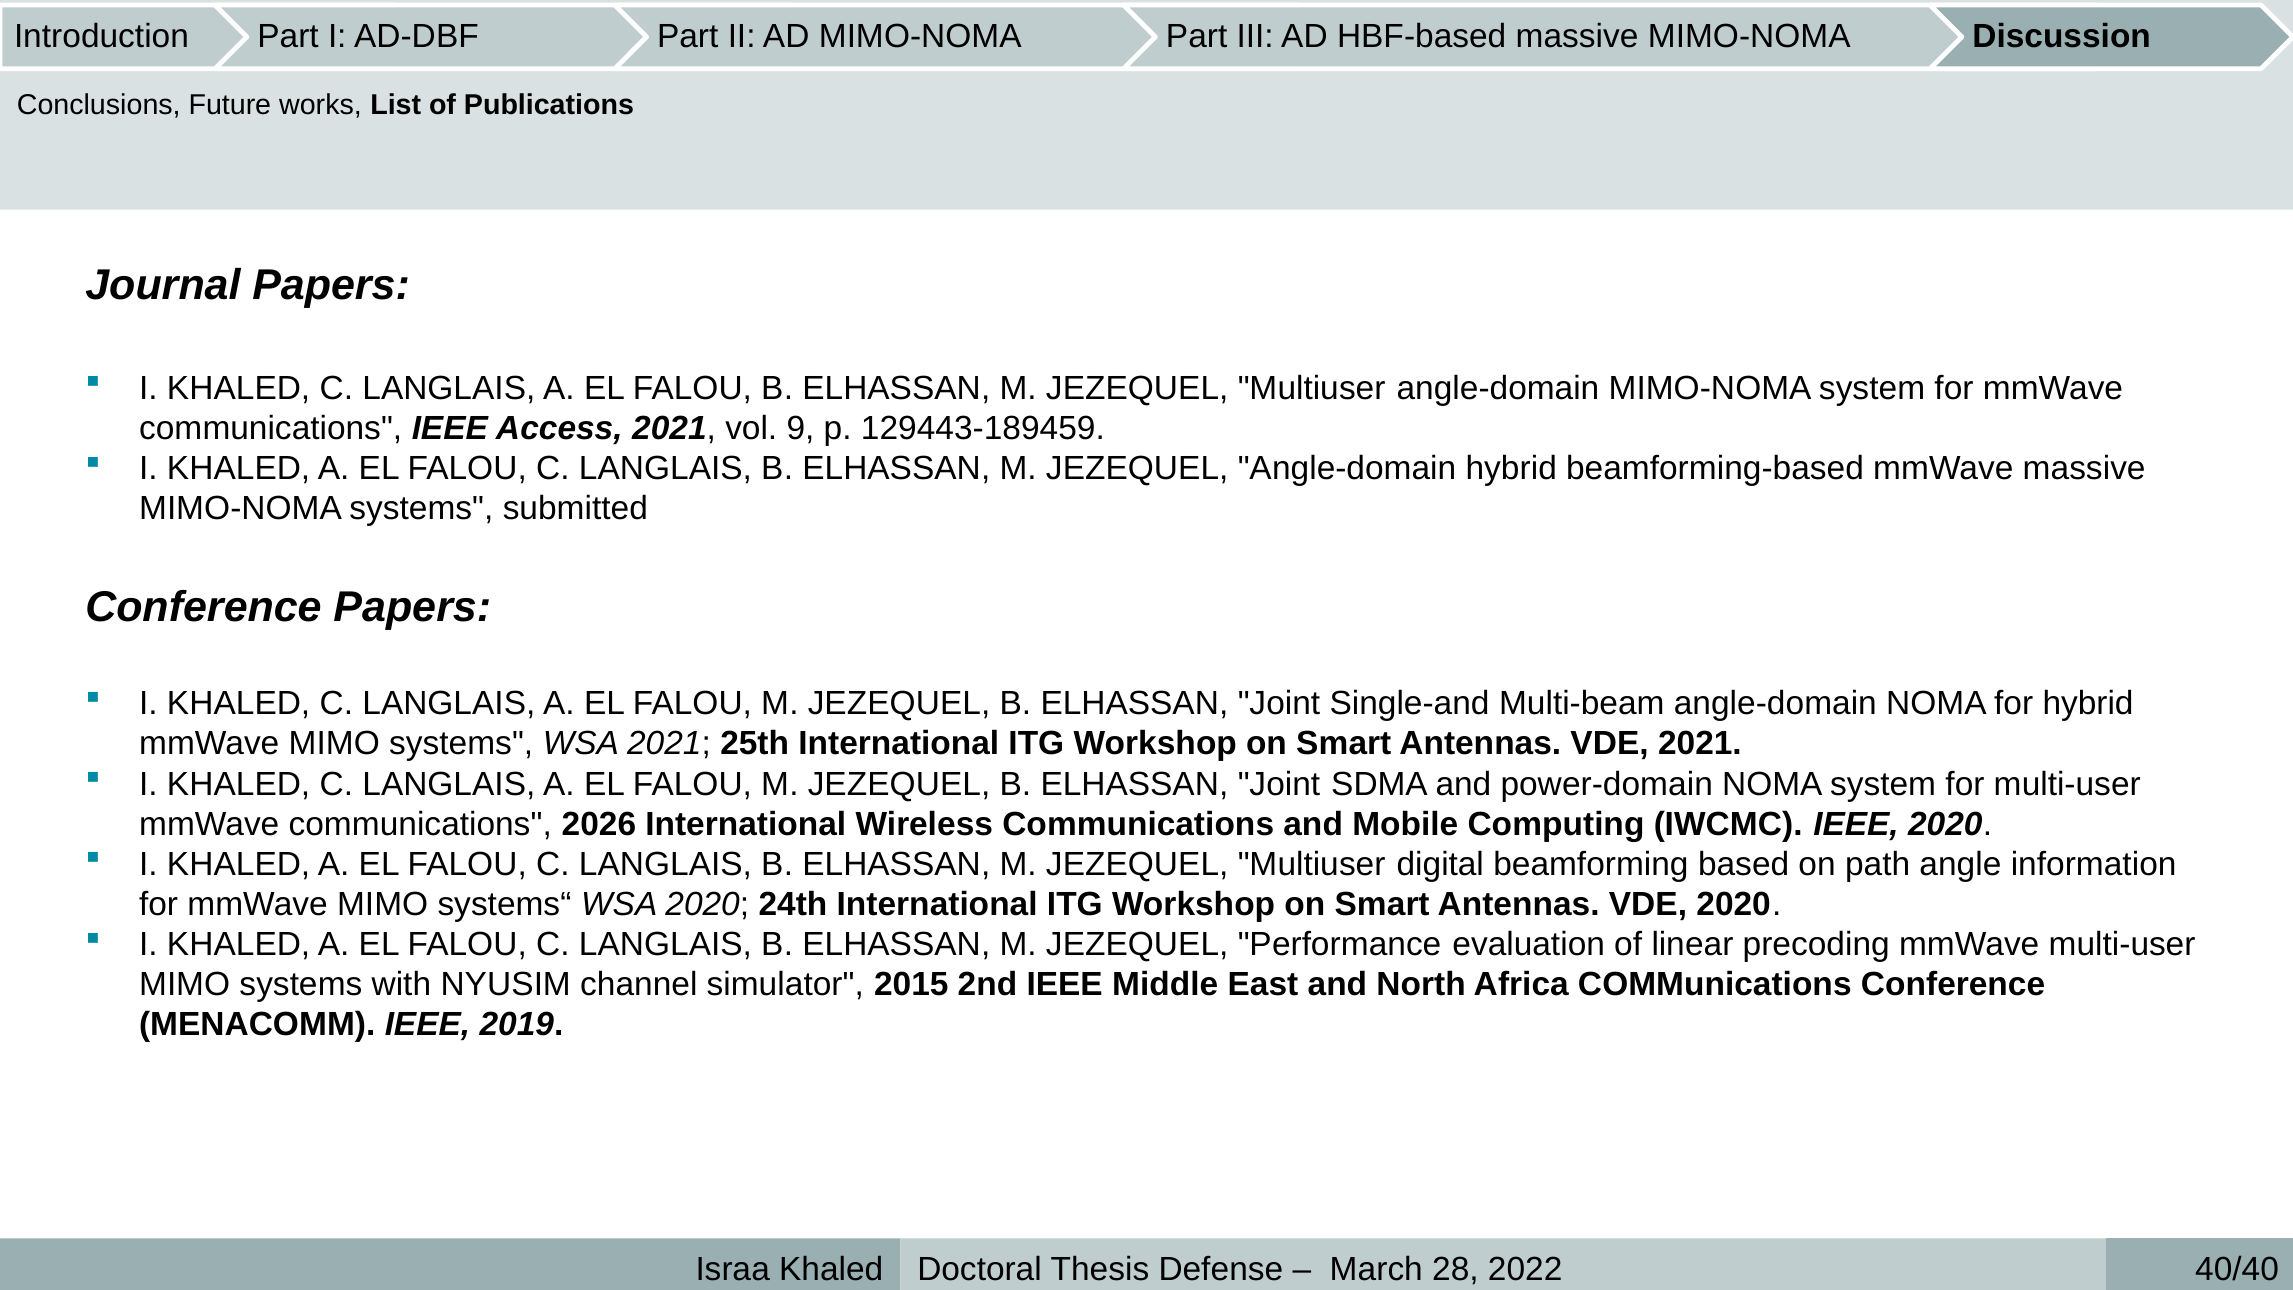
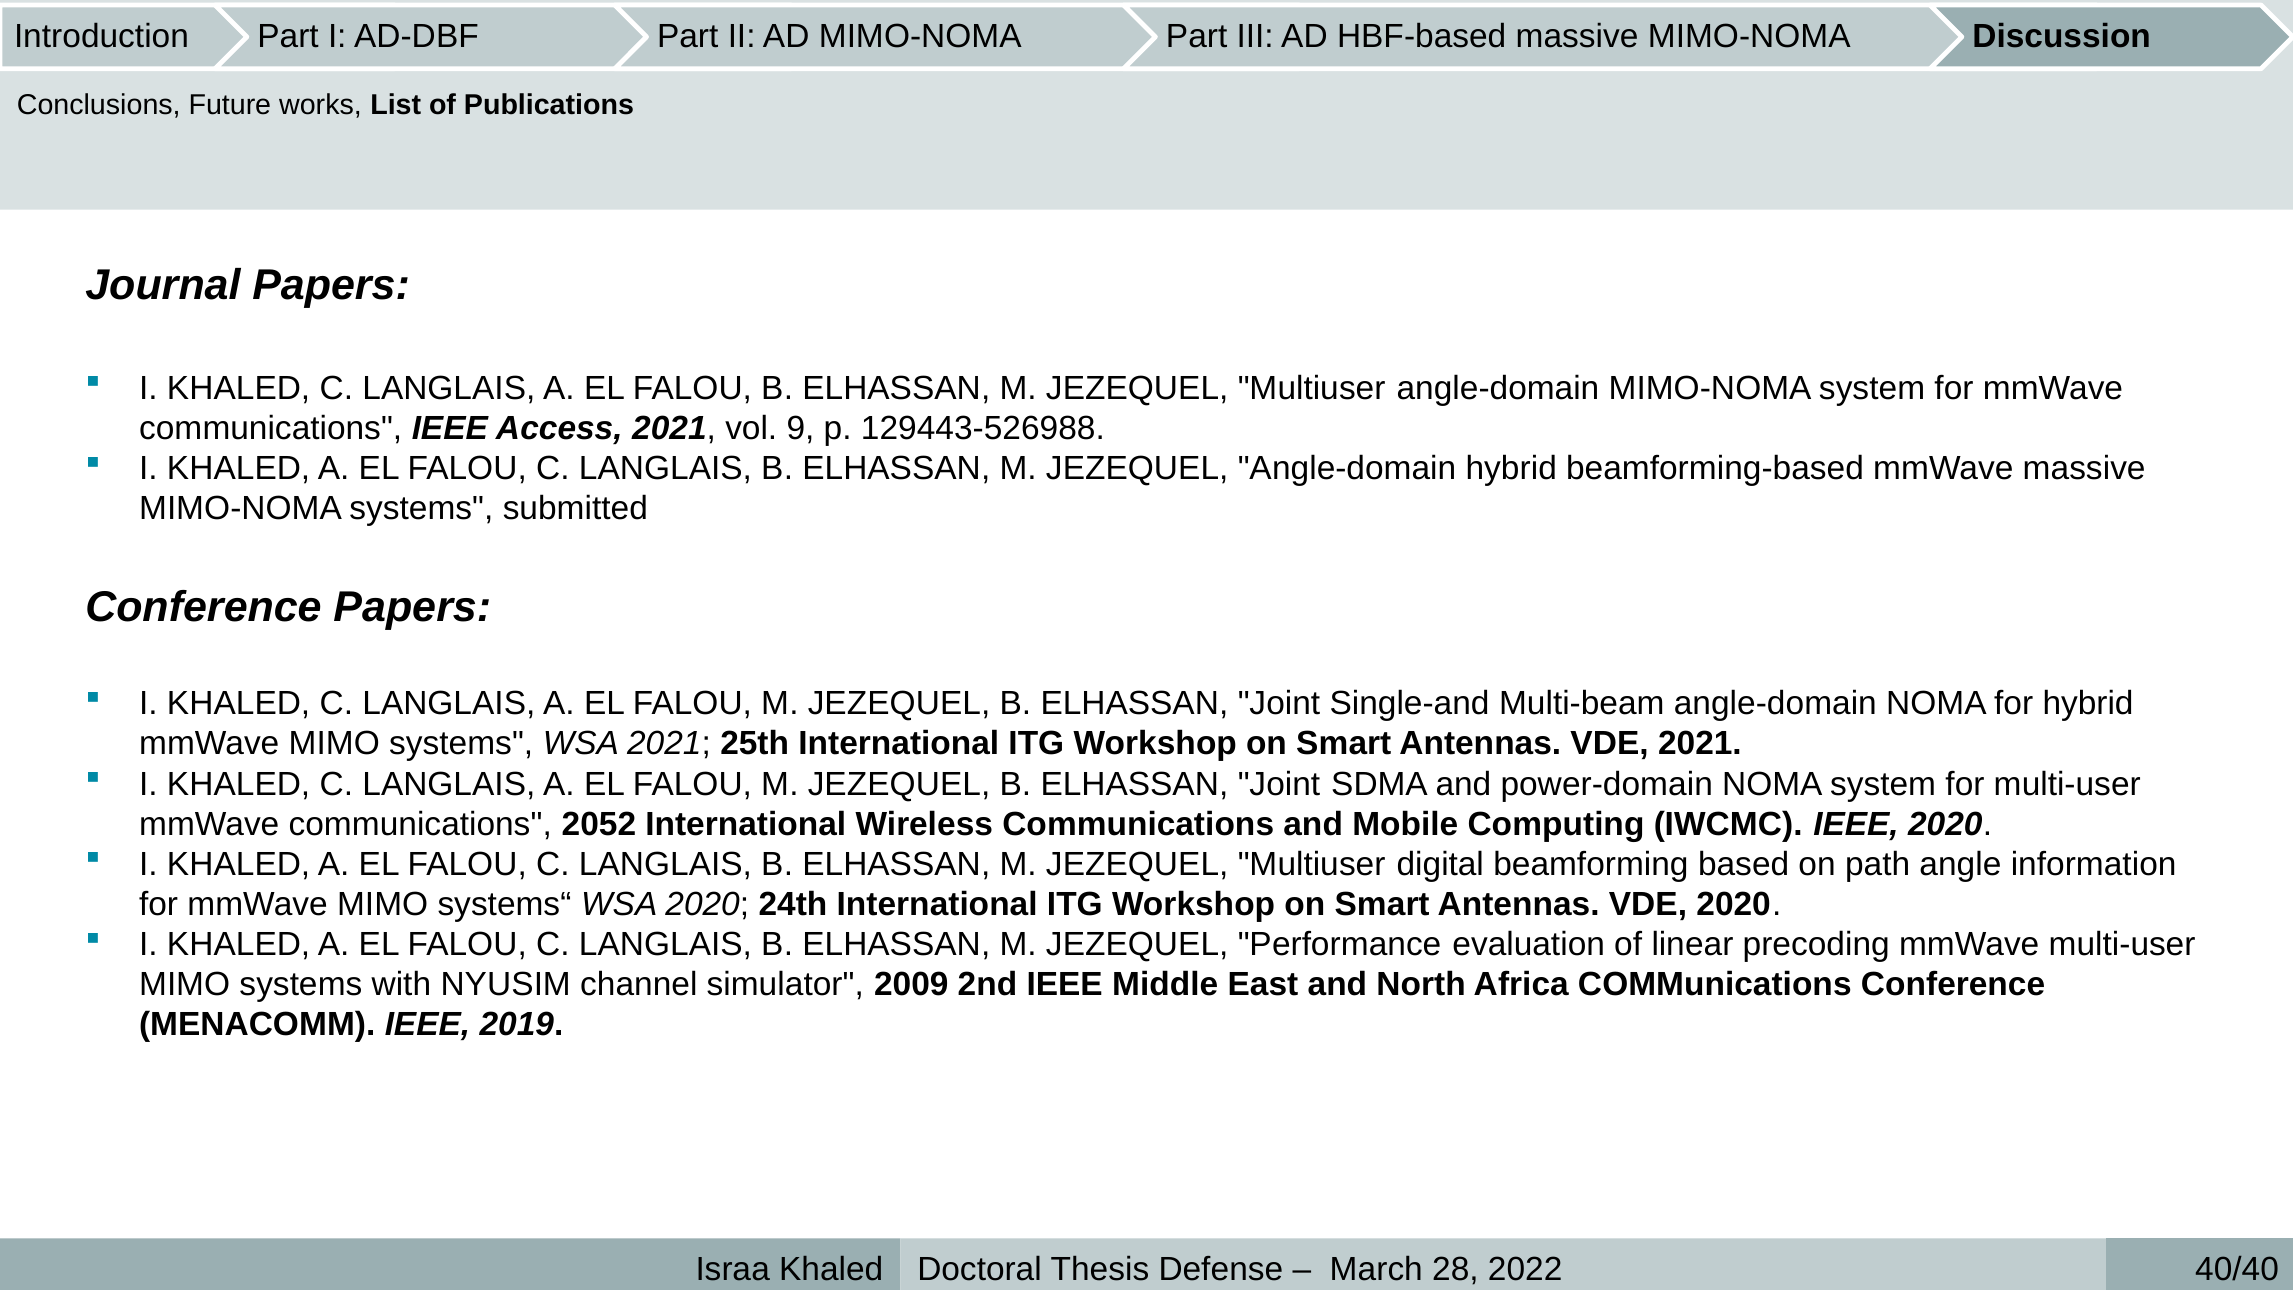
129443-189459: 129443-189459 -> 129443-526988
2026: 2026 -> 2052
2015: 2015 -> 2009
